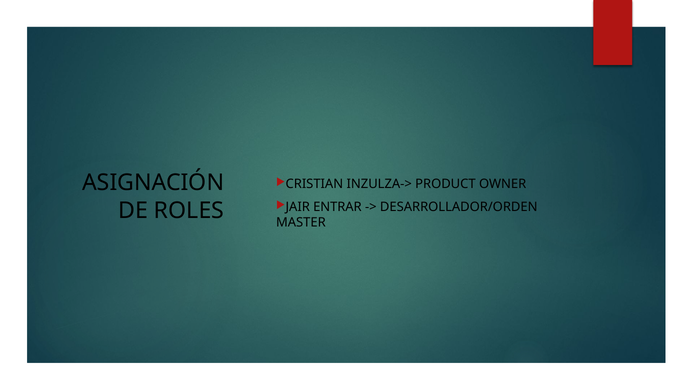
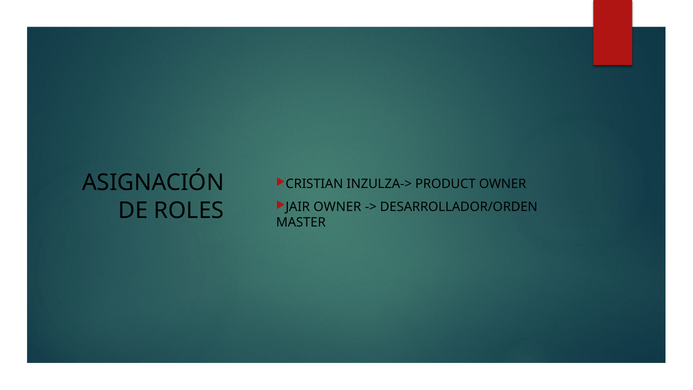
JAIR ENTRAR: ENTRAR -> OWNER
